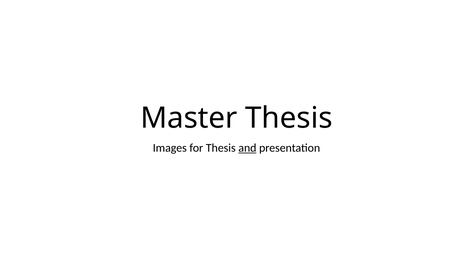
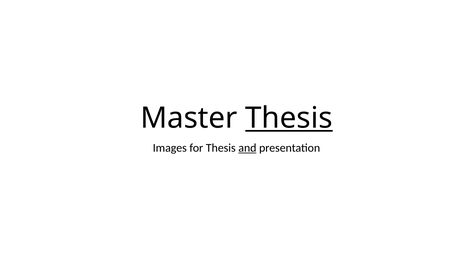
Thesis at (289, 118) underline: none -> present
